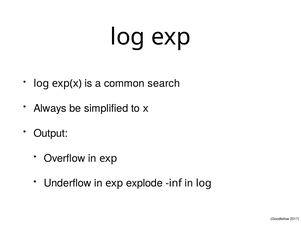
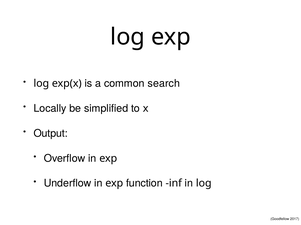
Always: Always -> Locally
explode: explode -> function
